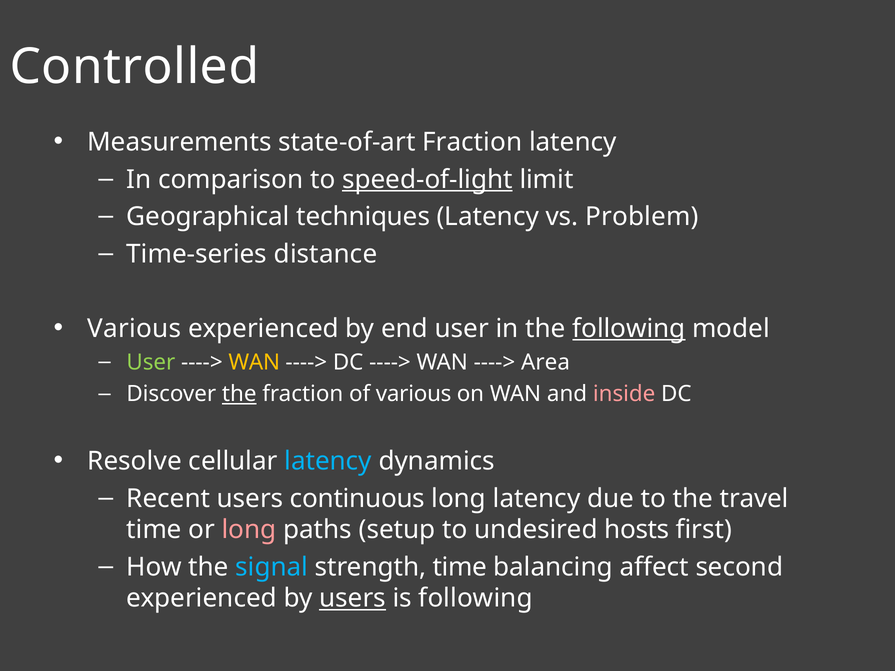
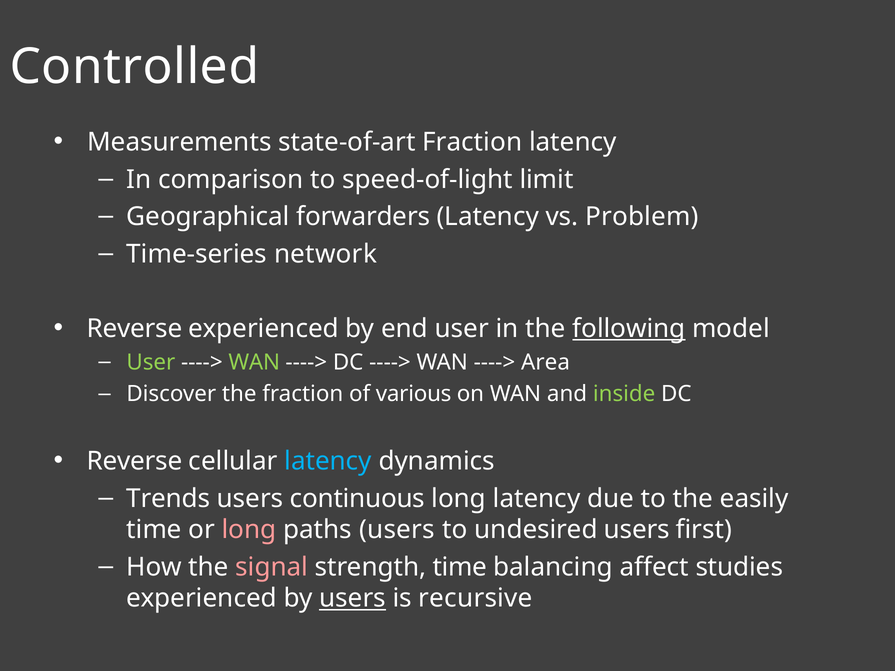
speed-of-light underline: present -> none
techniques: techniques -> forwarders
distance: distance -> network
Various at (134, 329): Various -> Reverse
WAN at (254, 362) colour: yellow -> light green
the at (239, 394) underline: present -> none
inside colour: pink -> light green
Resolve at (135, 461): Resolve -> Reverse
Recent: Recent -> Trends
travel: travel -> easily
paths setup: setup -> users
undesired hosts: hosts -> users
signal colour: light blue -> pink
second: second -> studies
is following: following -> recursive
